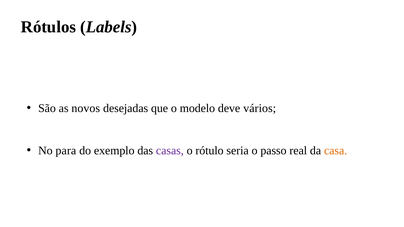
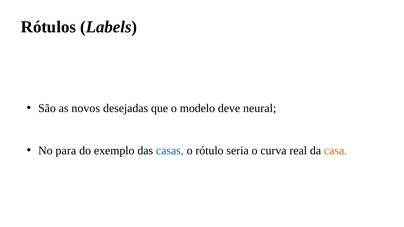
vários: vários -> neural
casas colour: purple -> blue
passo: passo -> curva
